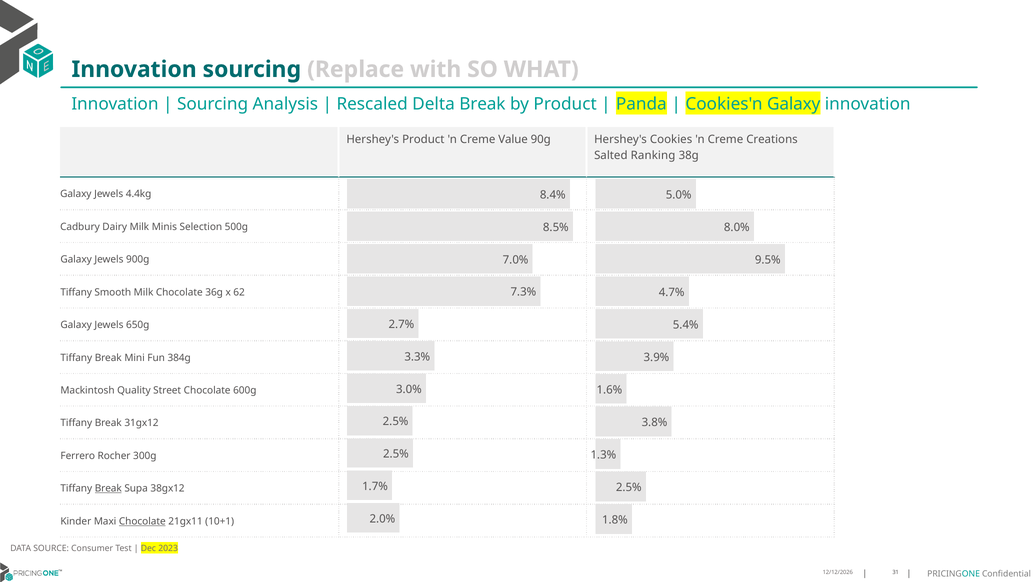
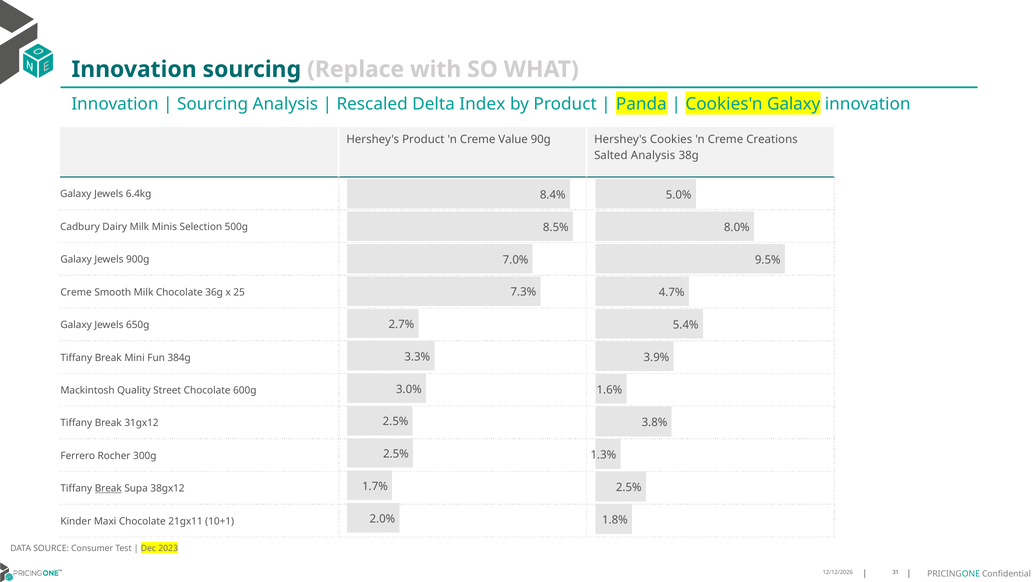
Delta Break: Break -> Index
Salted Ranking: Ranking -> Analysis
4.4kg: 4.4kg -> 6.4kg
Tiffany at (76, 292): Tiffany -> Creme
62: 62 -> 25
Chocolate at (142, 521) underline: present -> none
